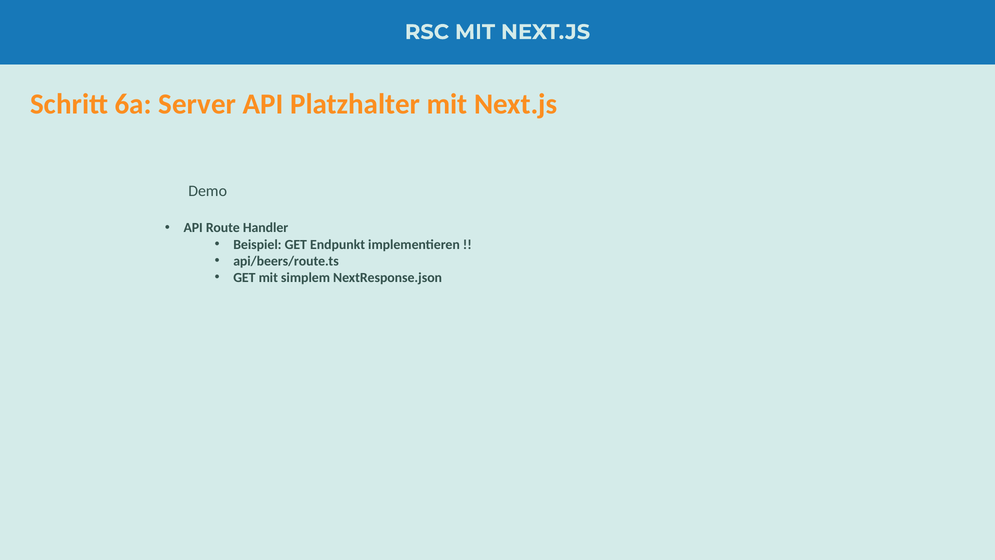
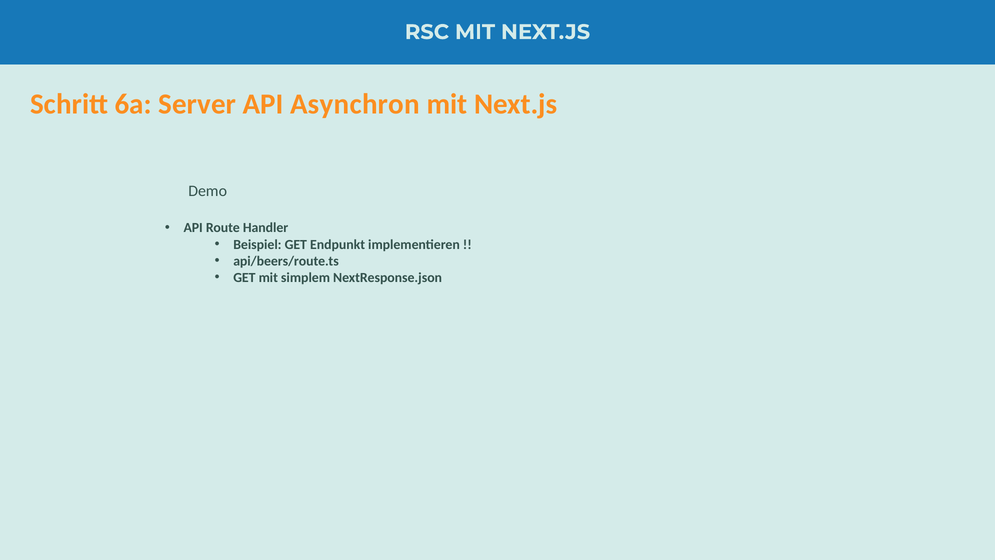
Platzhalter: Platzhalter -> Asynchron
